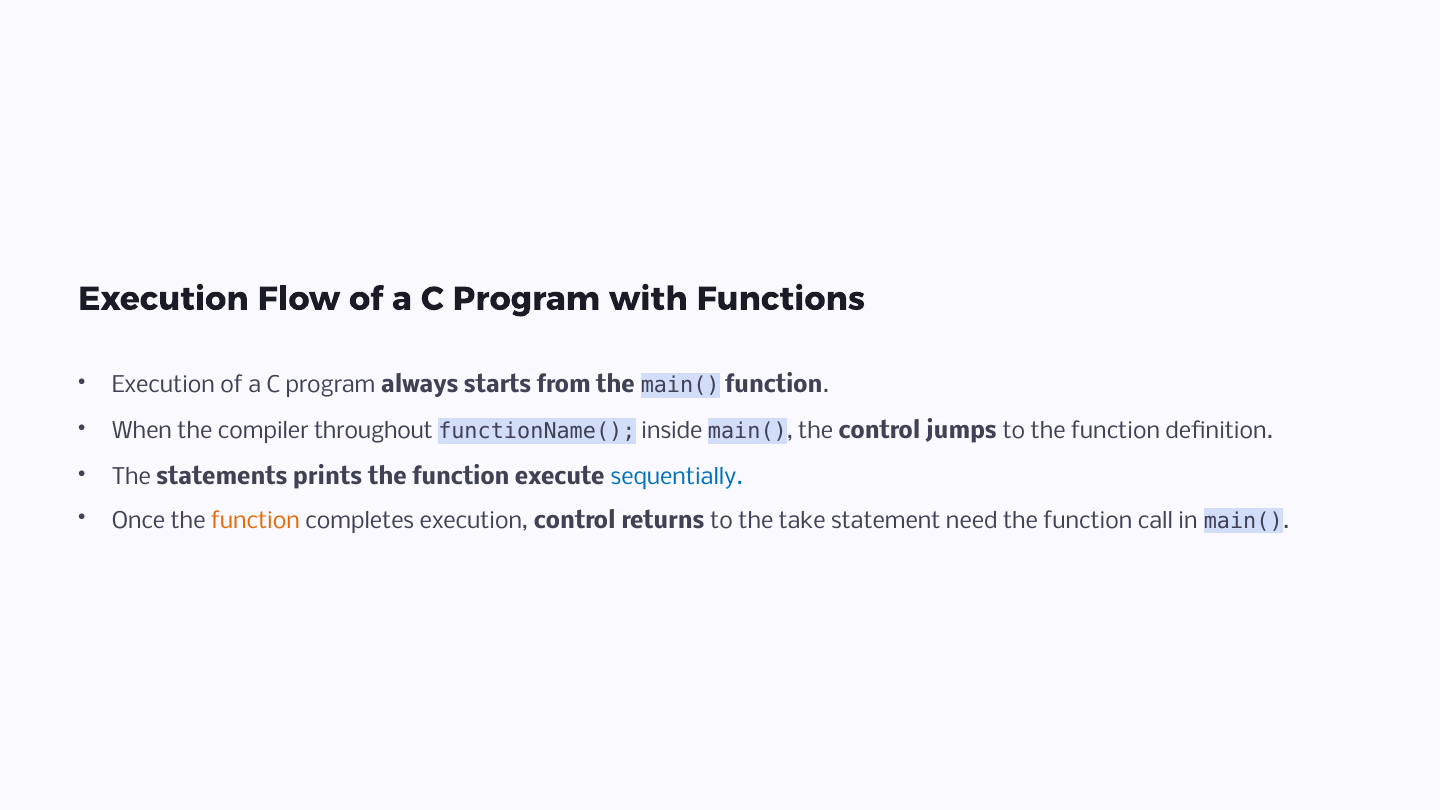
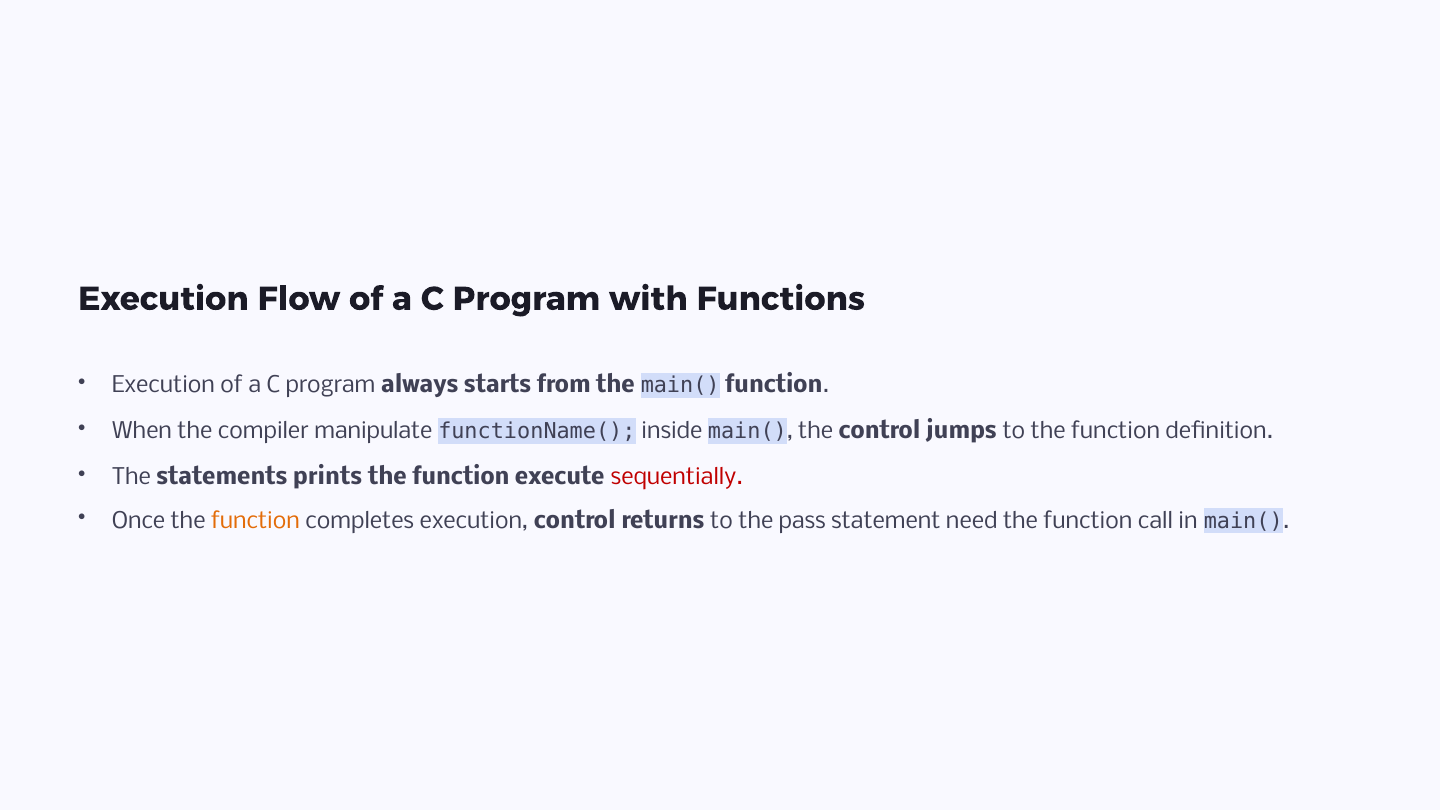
throughout: throughout -> manipulate
sequentially colour: blue -> red
take: take -> pass
